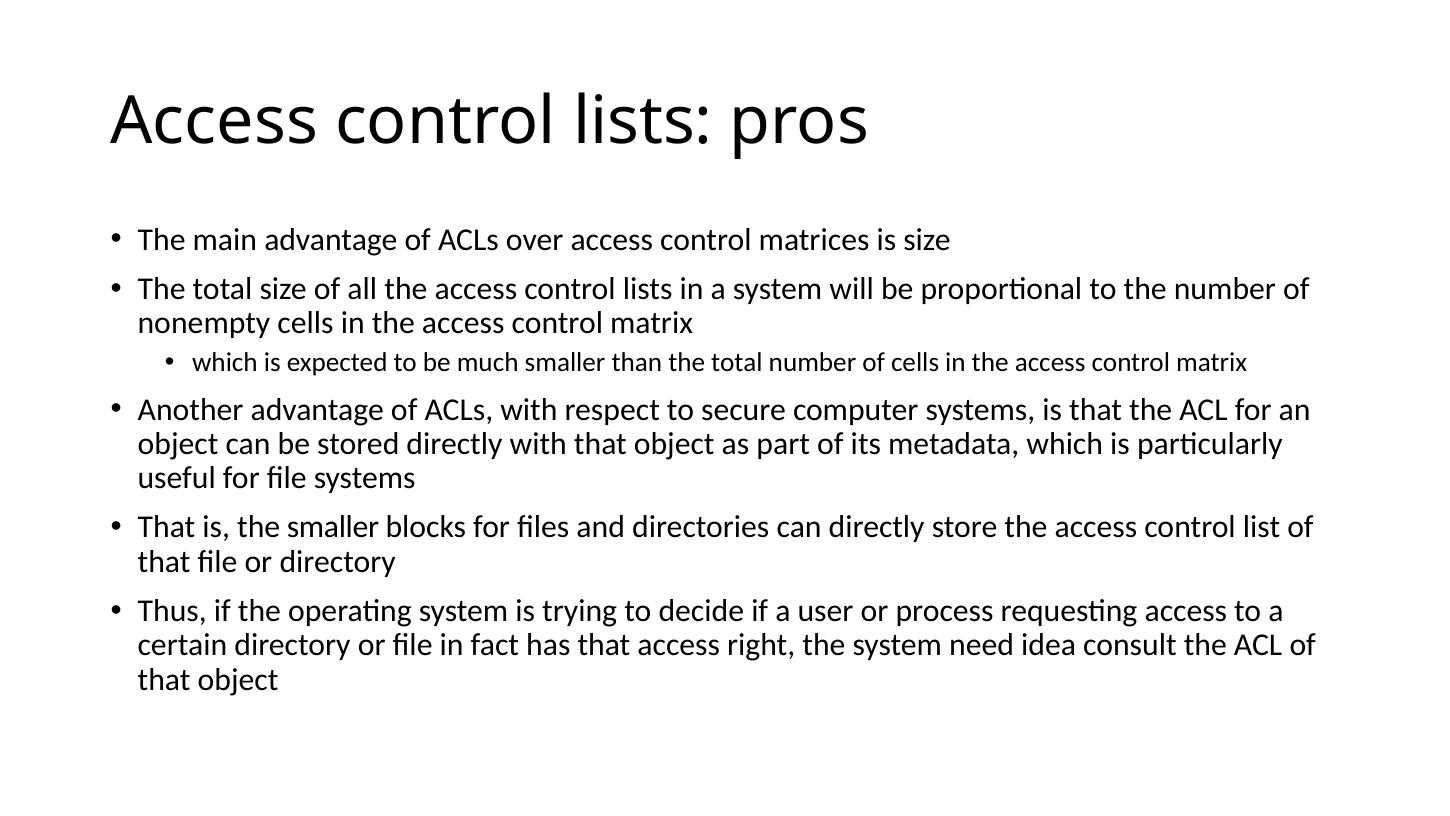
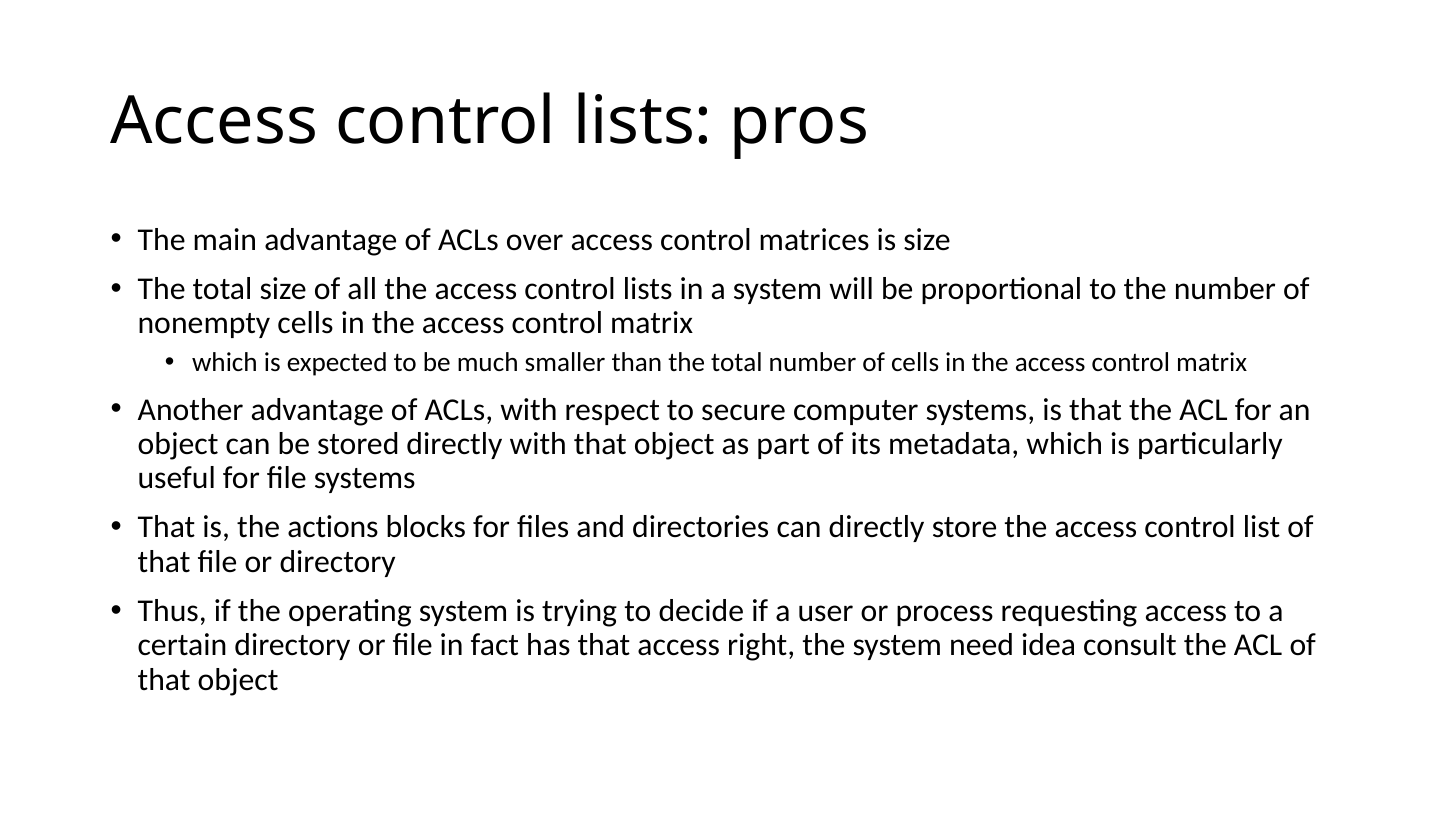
the smaller: smaller -> actions
